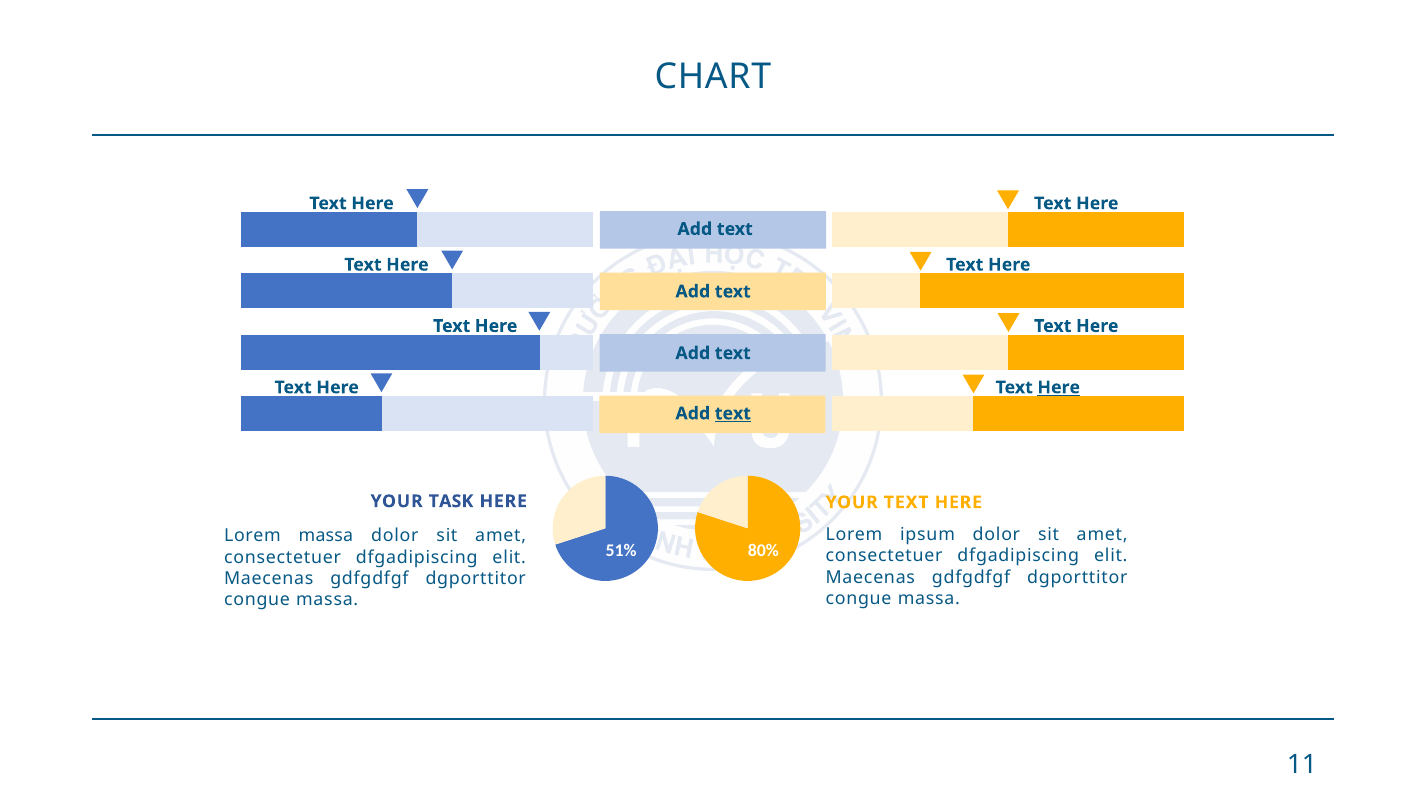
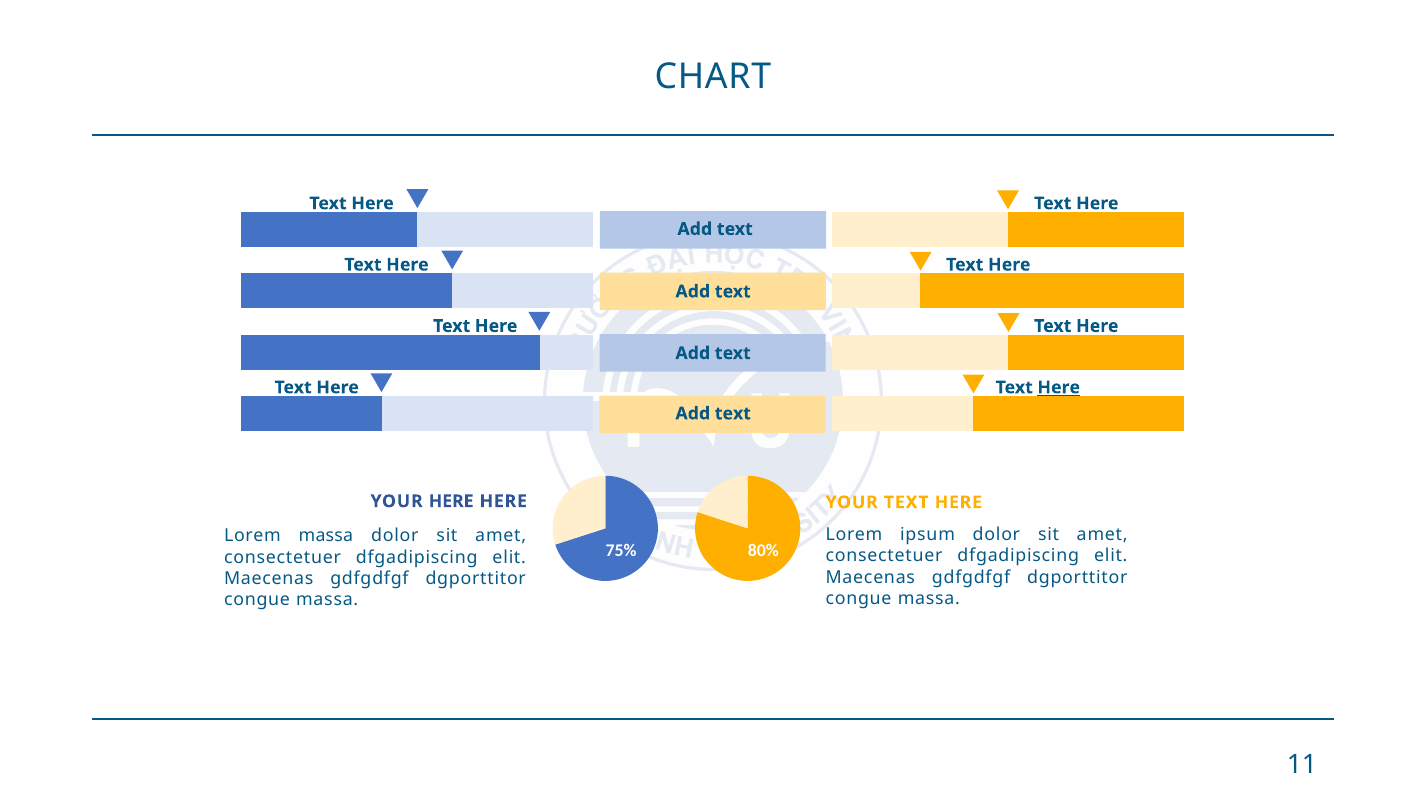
text at (733, 414) underline: present -> none
YOUR TASK: TASK -> HERE
51%: 51% -> 75%
